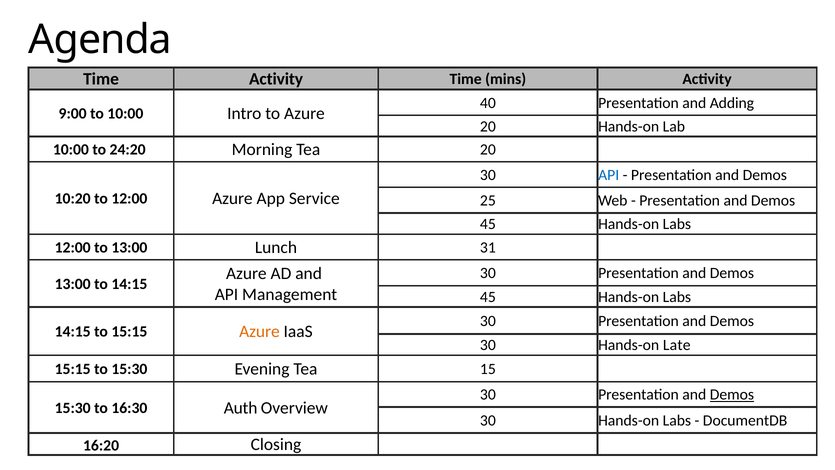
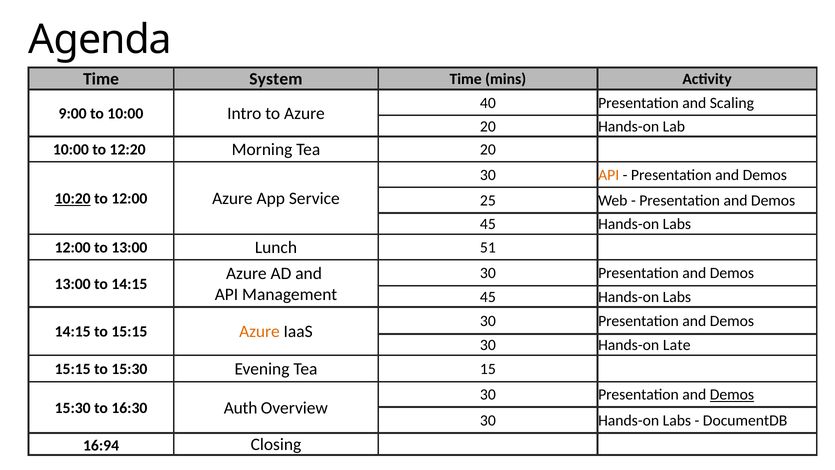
Time Activity: Activity -> System
Adding: Adding -> Scaling
24:20: 24:20 -> 12:20
API at (609, 175) colour: blue -> orange
10:20 underline: none -> present
31: 31 -> 51
16:20: 16:20 -> 16:94
